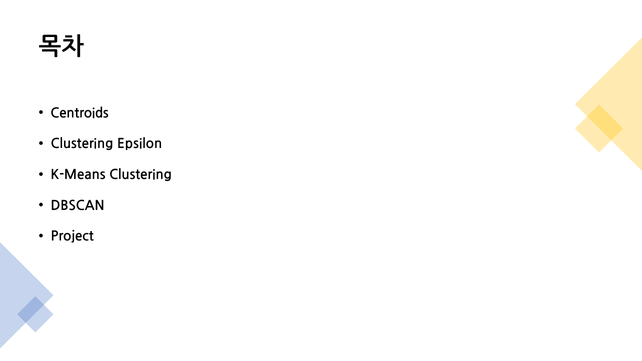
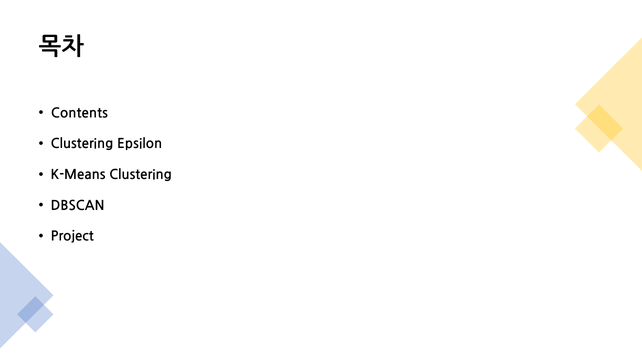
Centroids: Centroids -> Contents
